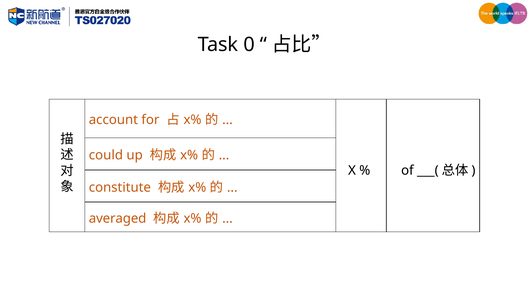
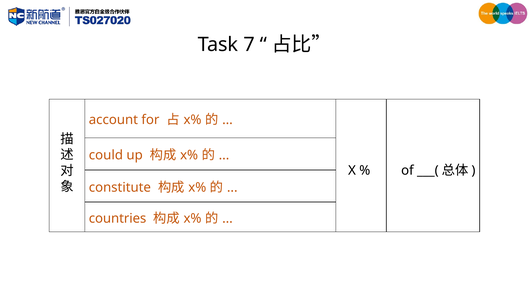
0: 0 -> 7
averaged: averaged -> countries
